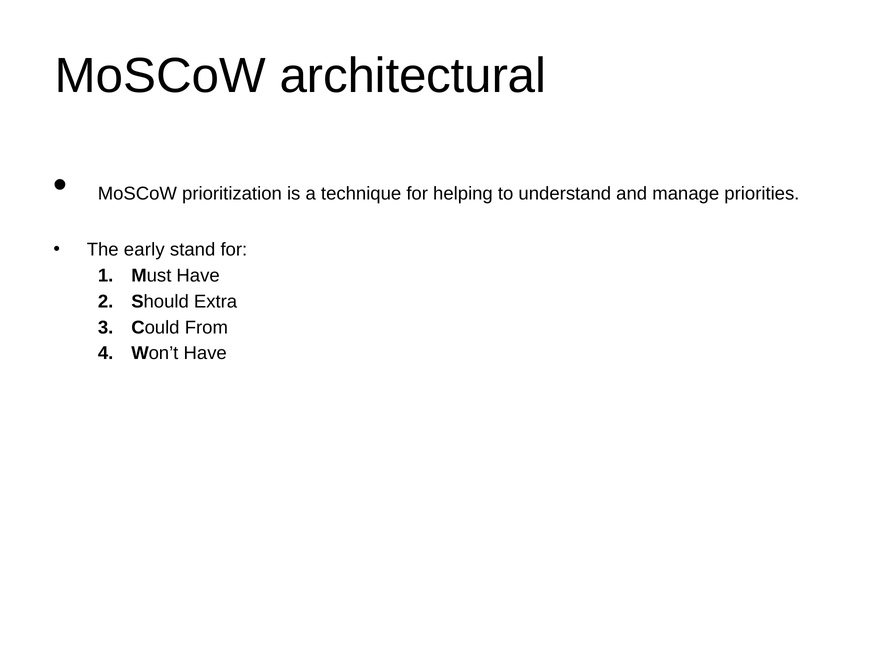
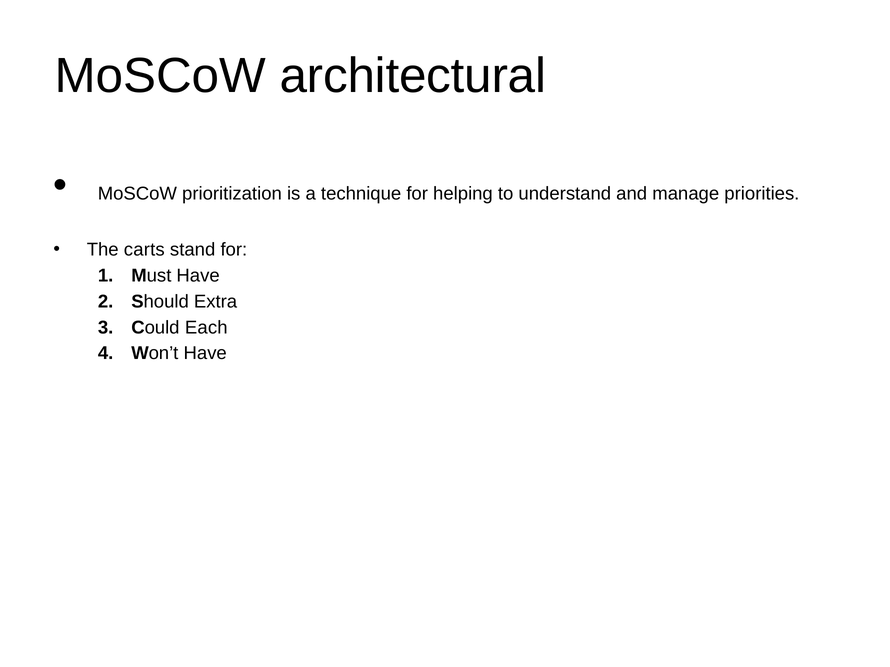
early: early -> carts
From: From -> Each
